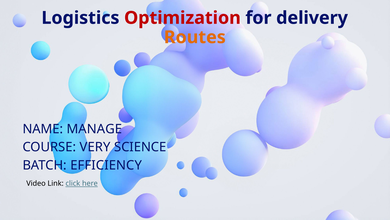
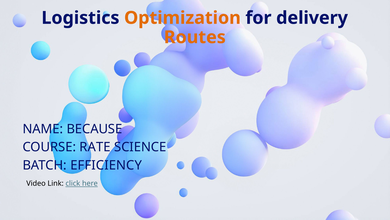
Optimization colour: red -> orange
MANAGE: MANAGE -> BECAUSE
VERY: VERY -> RATE
